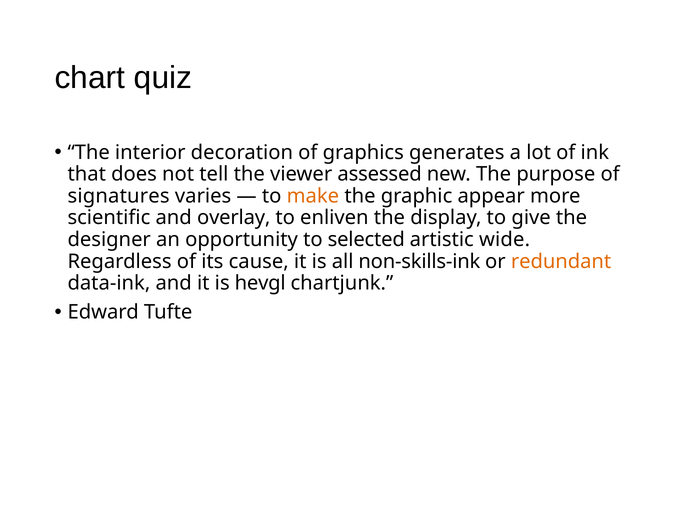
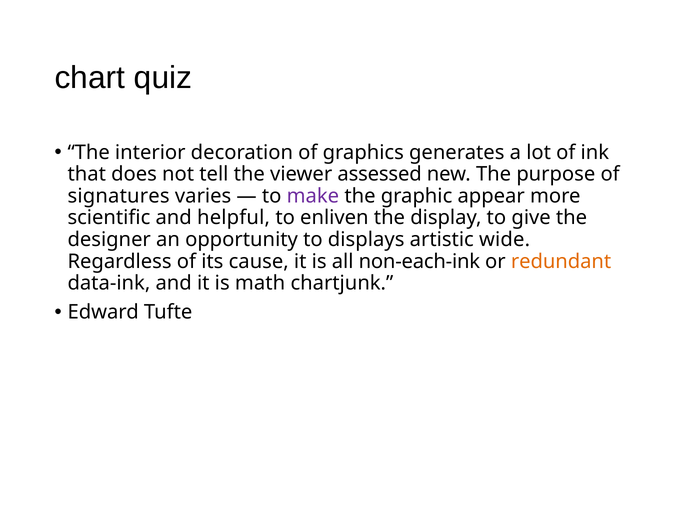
make colour: orange -> purple
overlay: overlay -> helpful
selected: selected -> displays
non-skills-ink: non-skills-ink -> non-each-ink
hevgl: hevgl -> math
